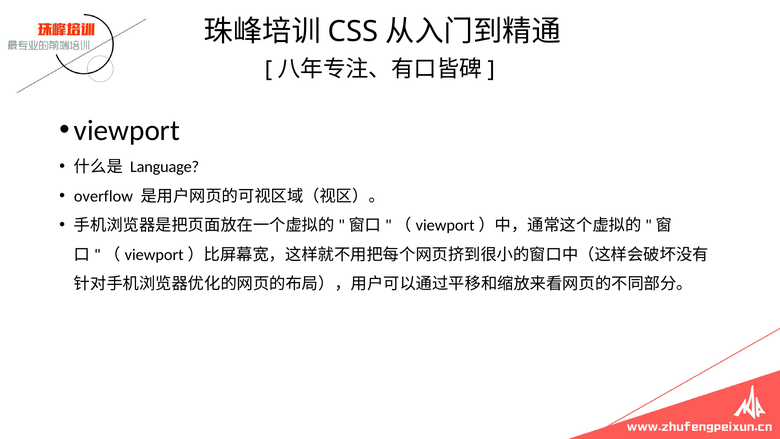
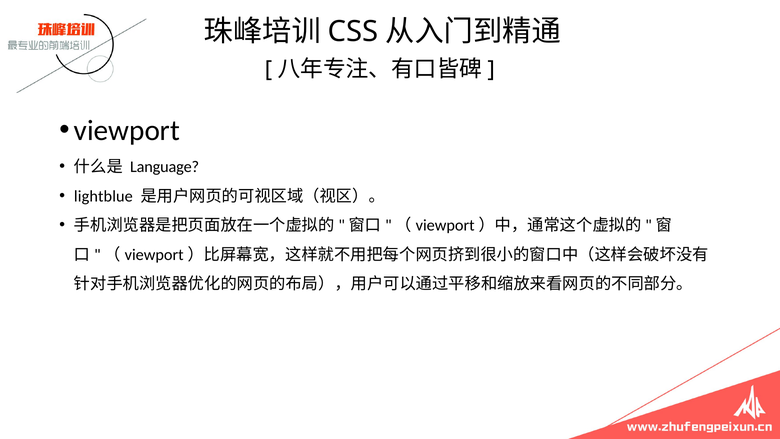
overflow: overflow -> lightblue
